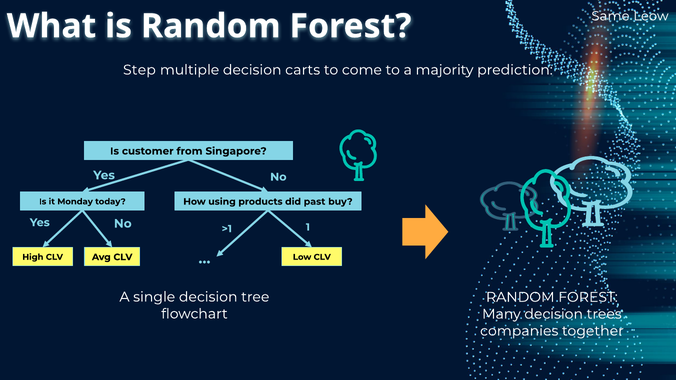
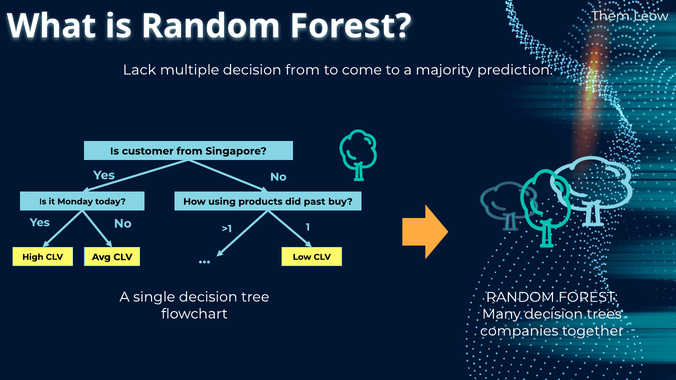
Same: Same -> Them
Step: Step -> Lack
decision carts: carts -> from
